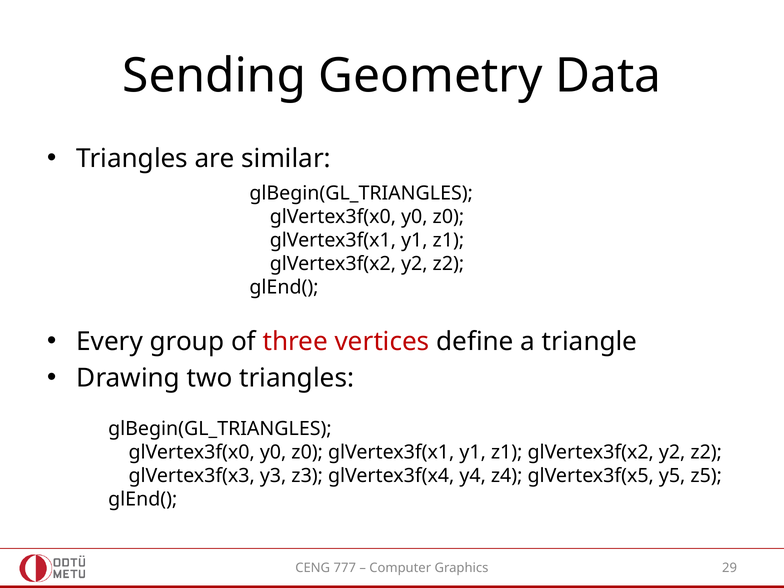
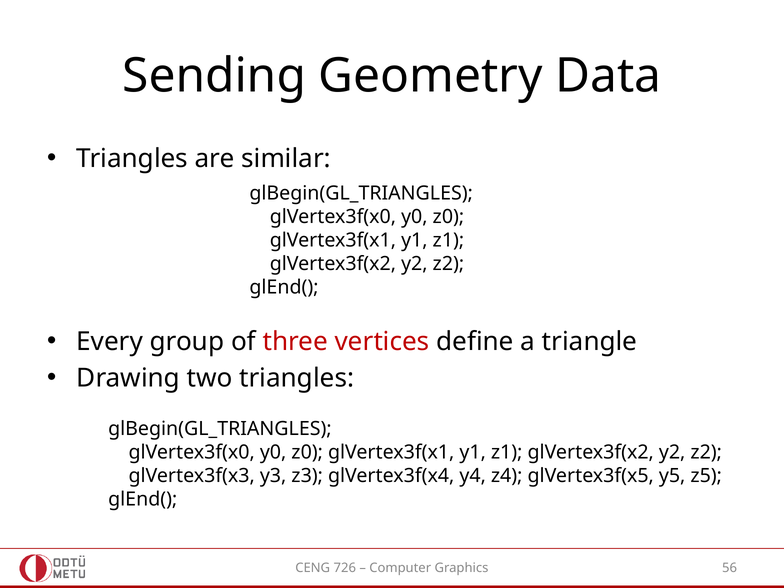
777: 777 -> 726
29: 29 -> 56
